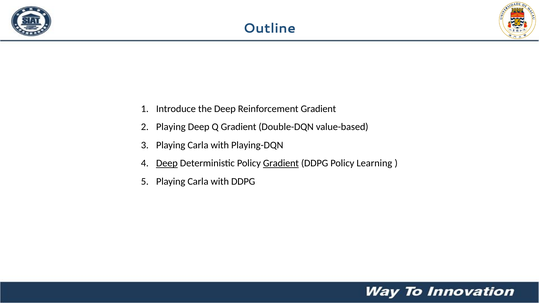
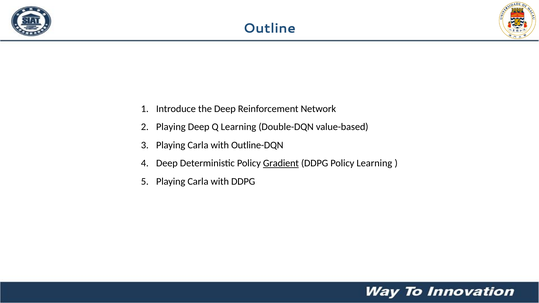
Reinforcement Gradient: Gradient -> Network
Q Gradient: Gradient -> Learning
Playing-DQN: Playing-DQN -> Outline-DQN
Deep at (167, 163) underline: present -> none
